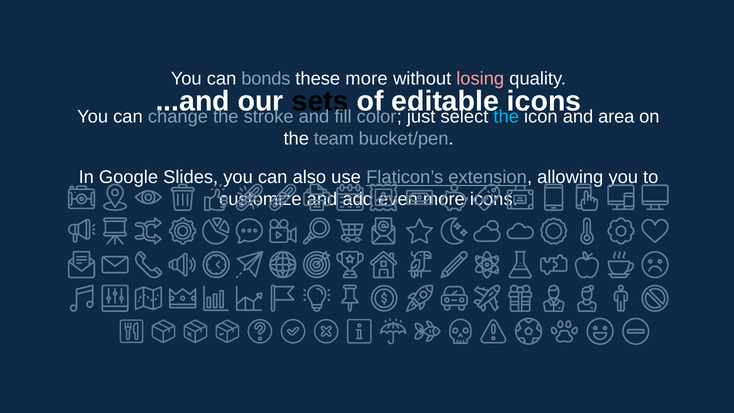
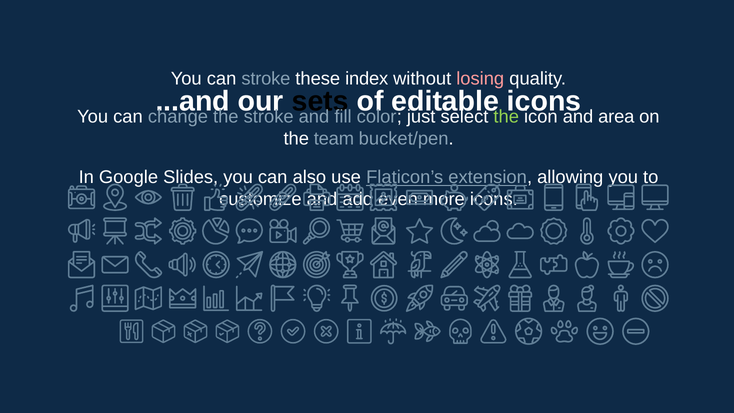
can bonds: bonds -> stroke
these more: more -> index
the at (506, 117) colour: light blue -> light green
